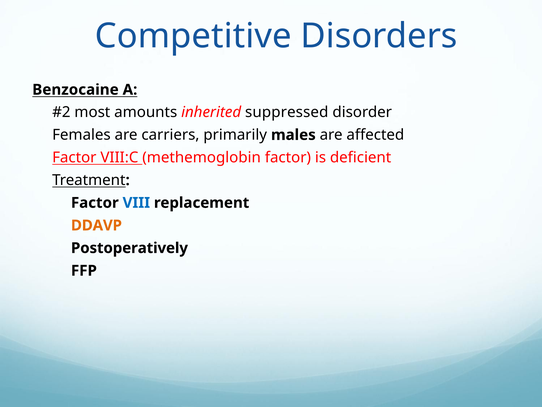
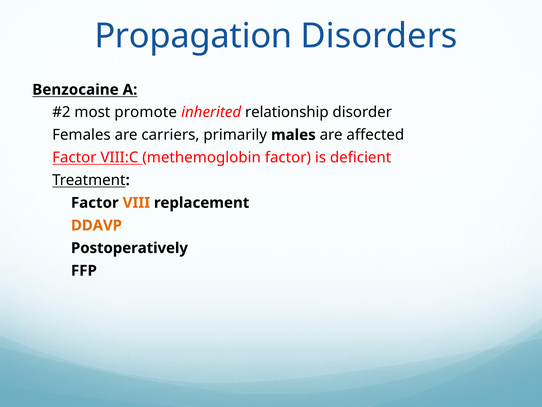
Competitive: Competitive -> Propagation
amounts: amounts -> promote
suppressed: suppressed -> relationship
VIII colour: blue -> orange
